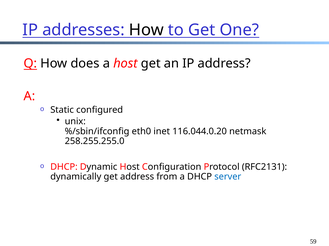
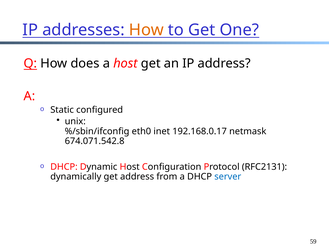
How at (146, 30) colour: black -> orange
116.044.0.20: 116.044.0.20 -> 192.168.0.17
258.255.255.0: 258.255.255.0 -> 674.071.542.8
